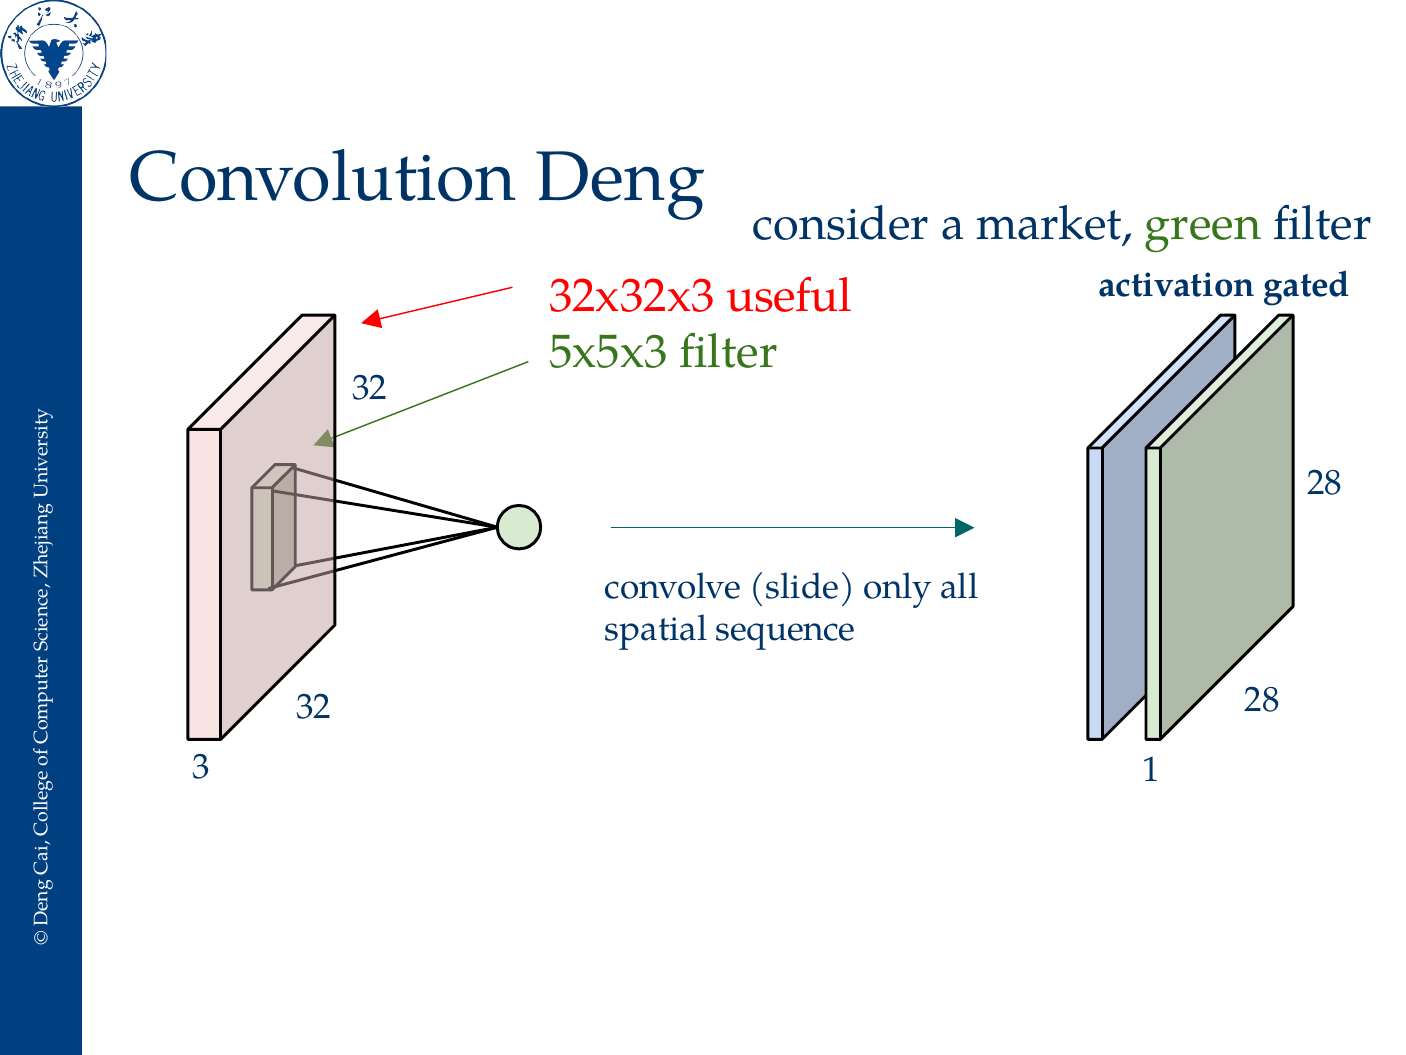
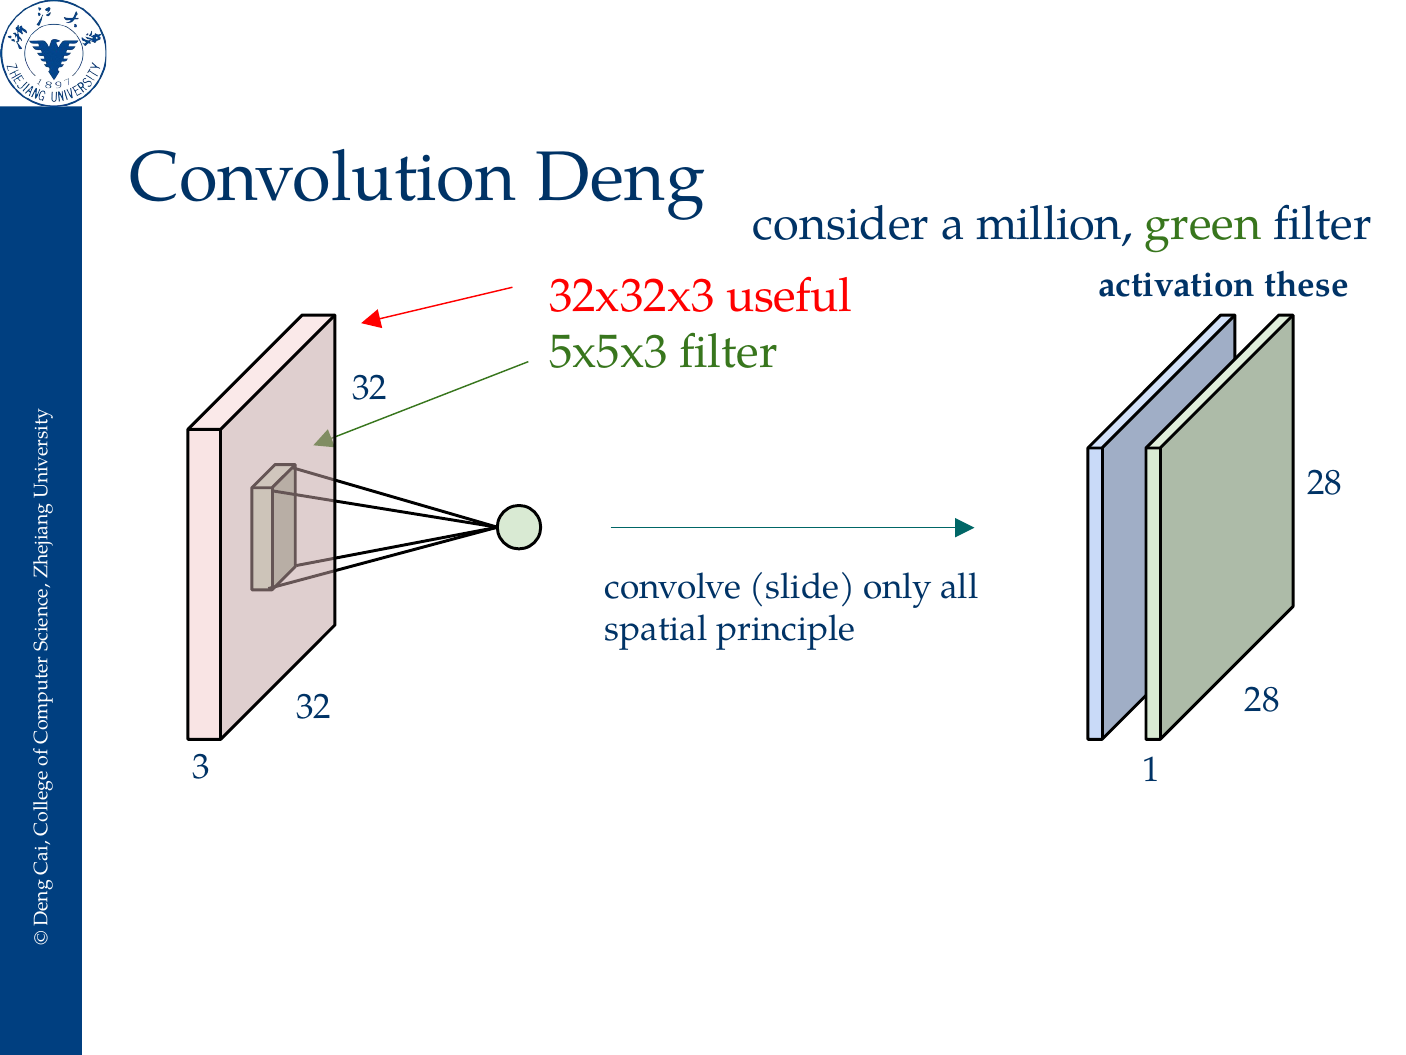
market: market -> million
gated: gated -> these
sequence: sequence -> principle
